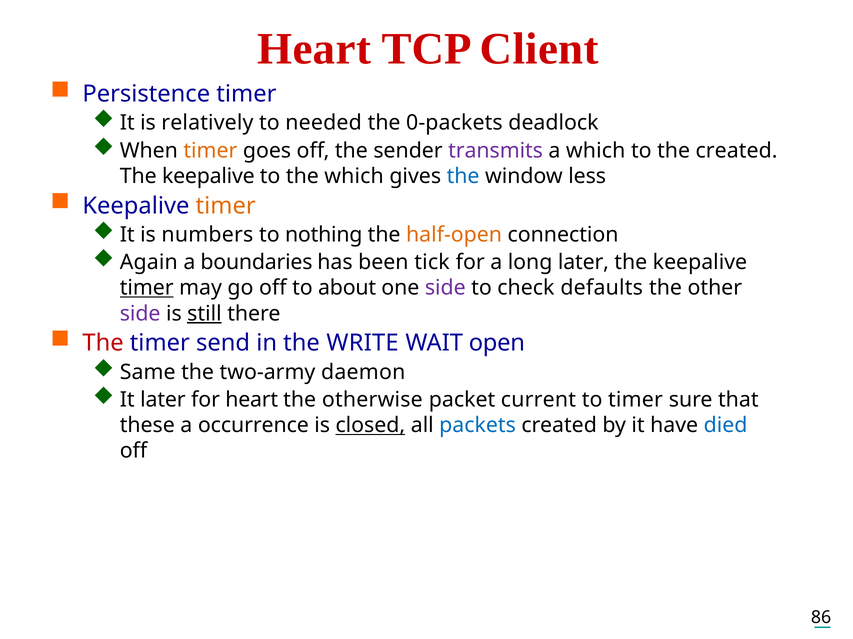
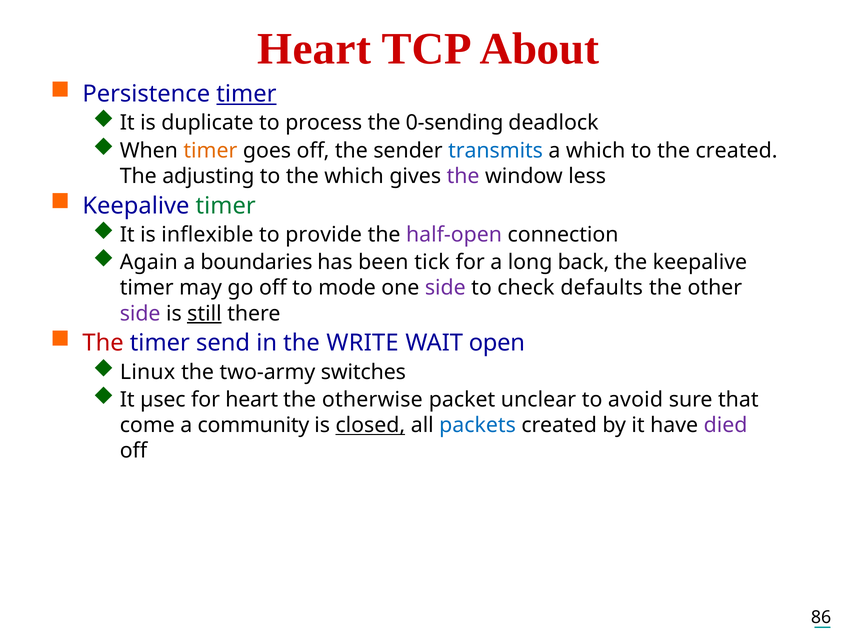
Client: Client -> About
timer at (246, 94) underline: none -> present
relatively: relatively -> duplicate
needed: needed -> process
0-packets: 0-packets -> 0-sending
transmits colour: purple -> blue
keepalive at (208, 176): keepalive -> adjusting
the at (463, 176) colour: blue -> purple
timer at (226, 206) colour: orange -> green
numbers: numbers -> inflexible
nothing: nothing -> provide
half-open colour: orange -> purple
long later: later -> back
timer at (147, 288) underline: present -> none
about: about -> mode
Same: Same -> Linux
daemon: daemon -> switches
It later: later -> µsec
current: current -> unclear
to timer: timer -> avoid
these: these -> come
occurrence: occurrence -> community
died colour: blue -> purple
